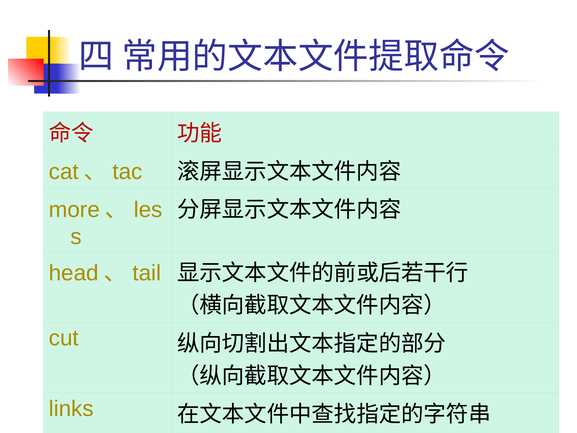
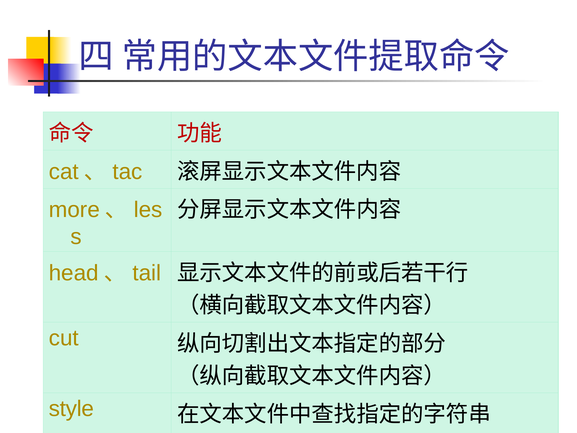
links: links -> style
